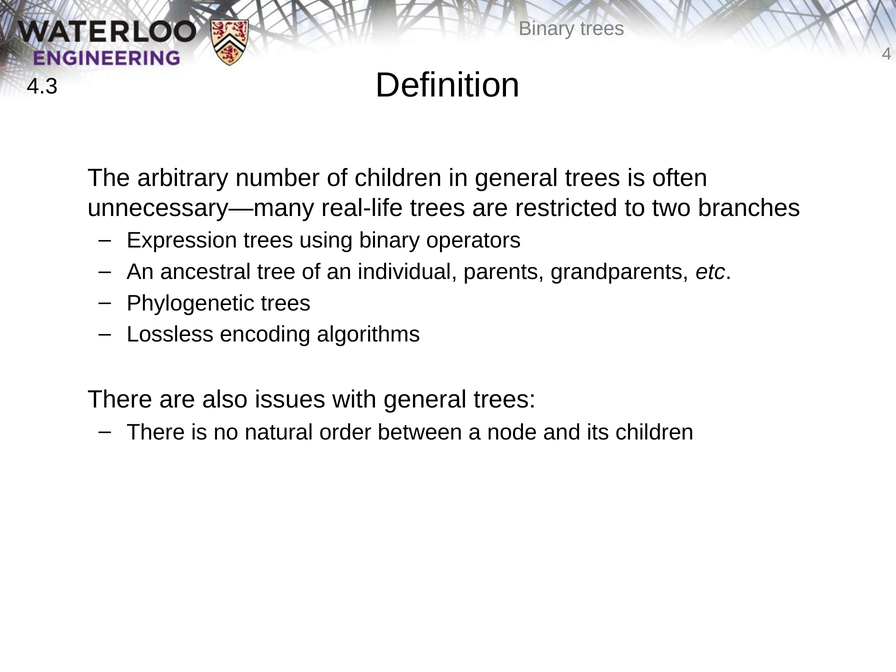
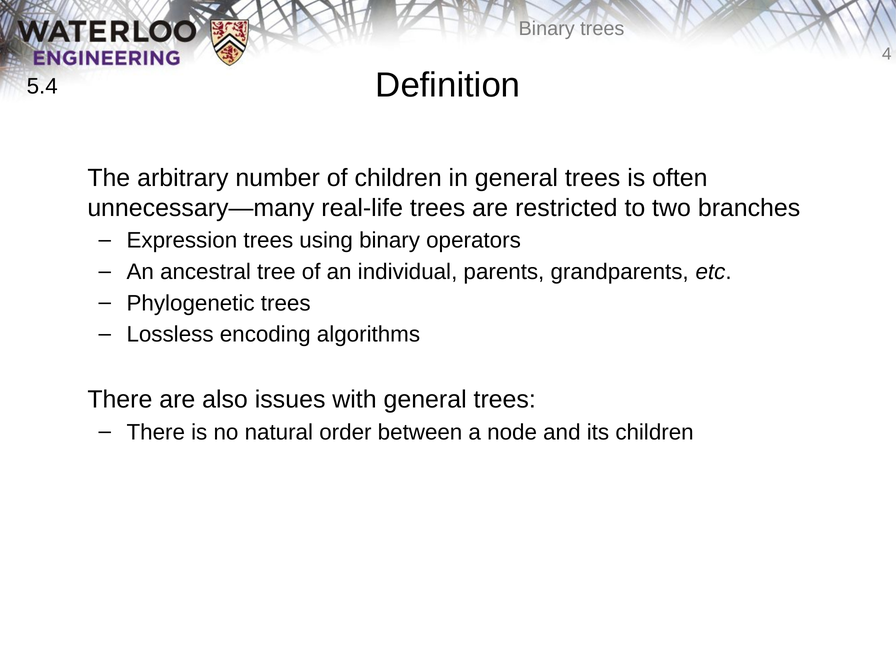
4.3: 4.3 -> 5.4
